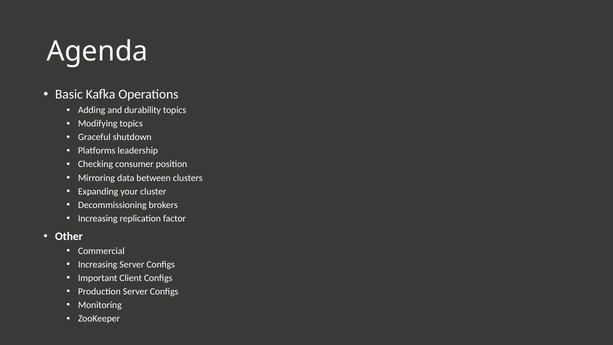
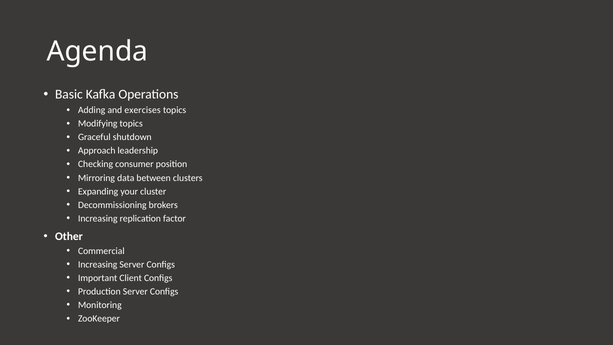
durability: durability -> exercises
Platforms: Platforms -> Approach
